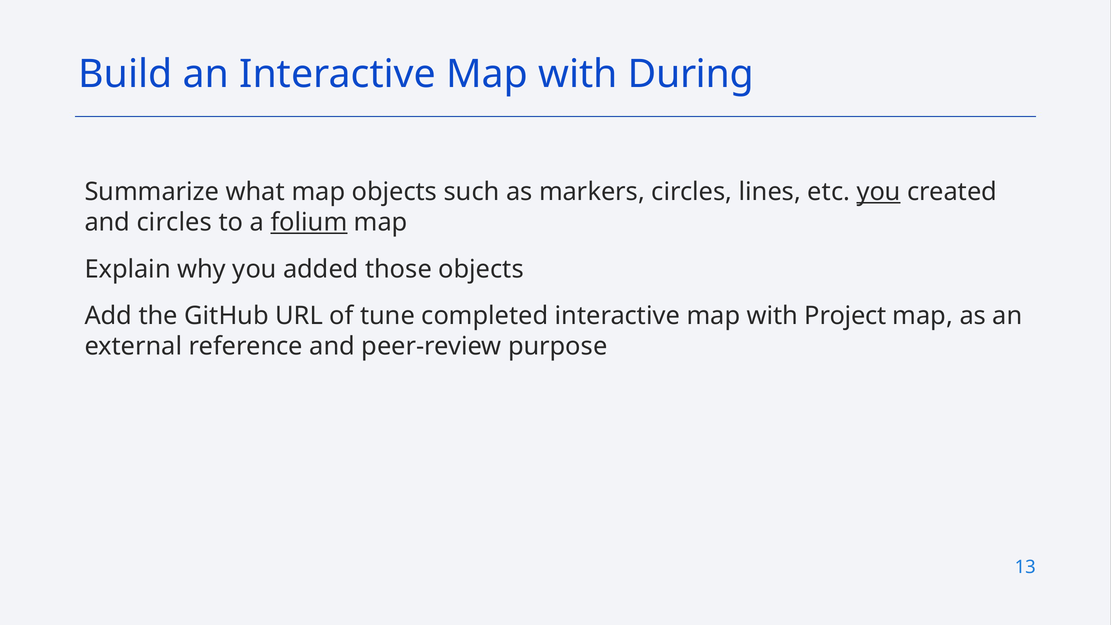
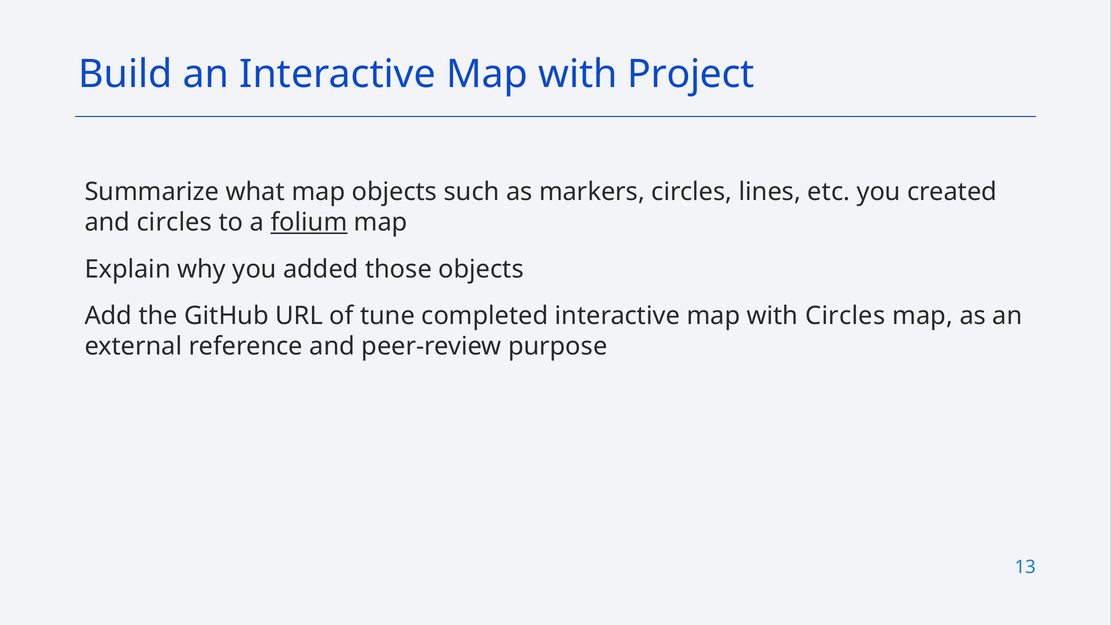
During: During -> Project
you at (879, 192) underline: present -> none
with Project: Project -> Circles
